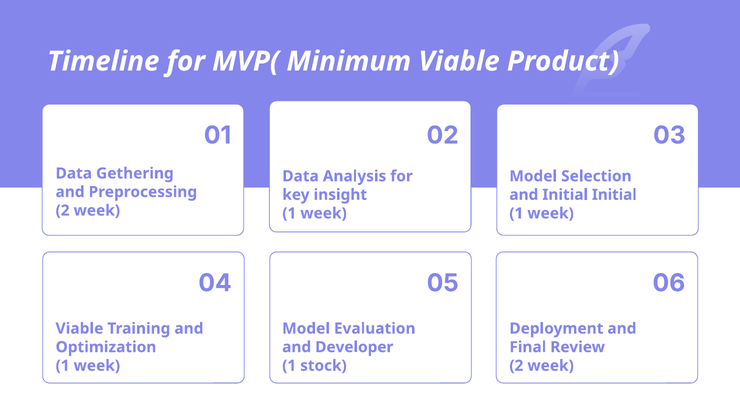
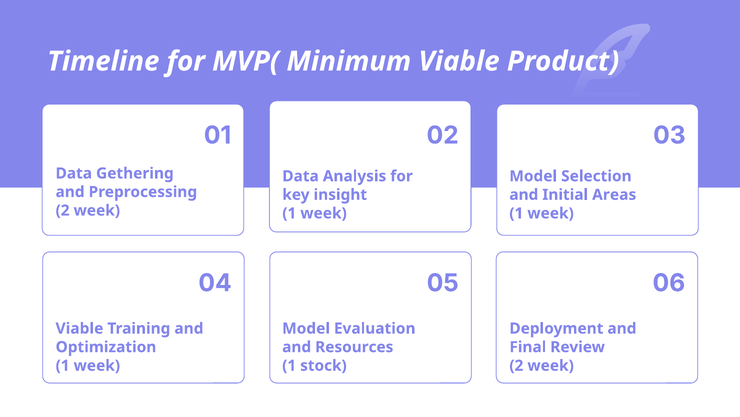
Initial Initial: Initial -> Areas
Developer: Developer -> Resources
